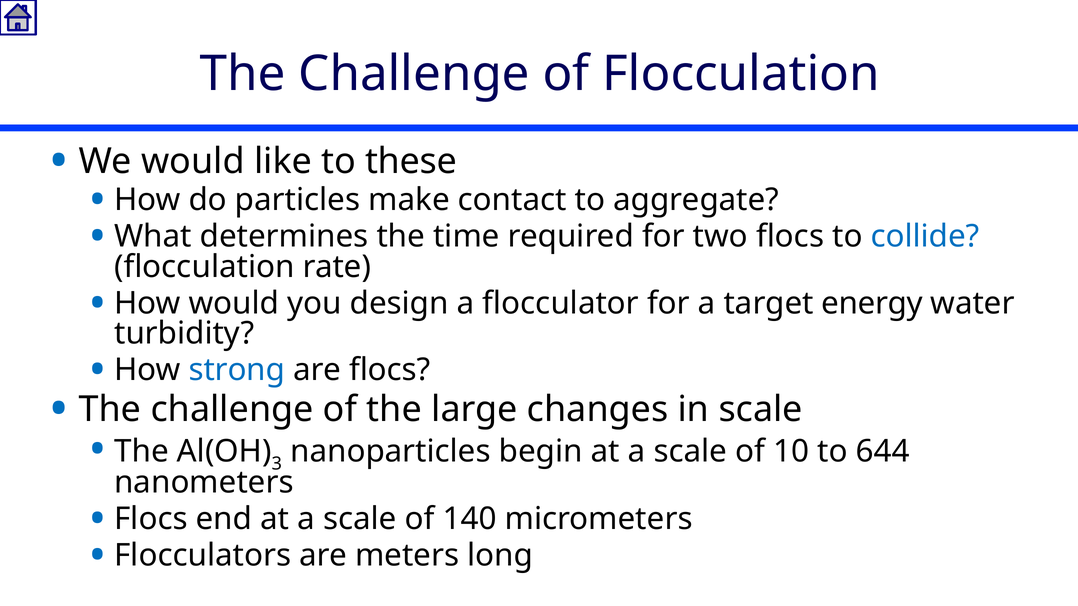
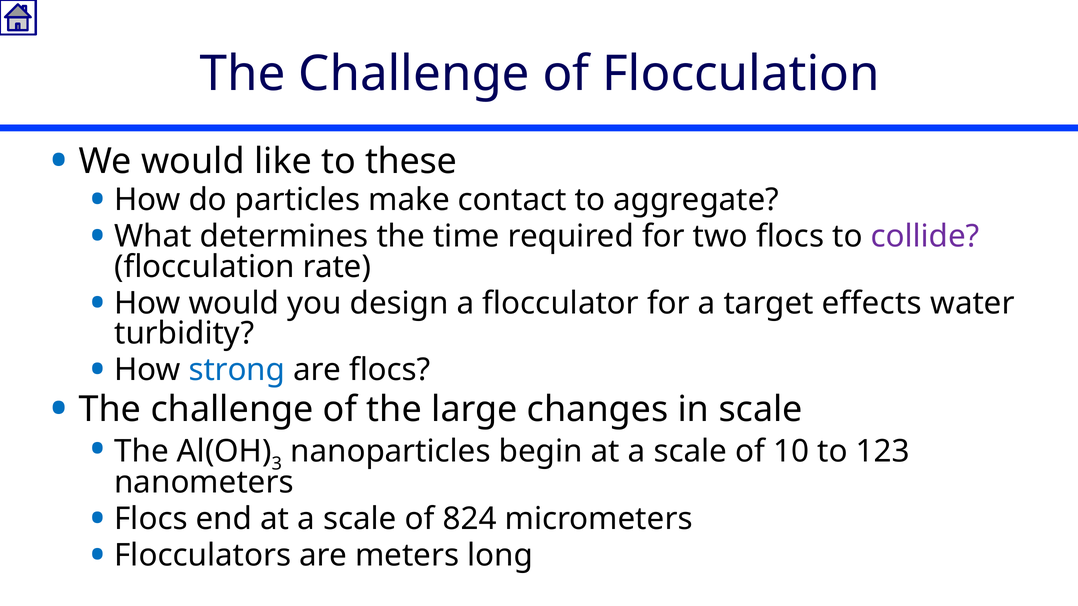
collide colour: blue -> purple
energy: energy -> effects
644: 644 -> 123
140: 140 -> 824
